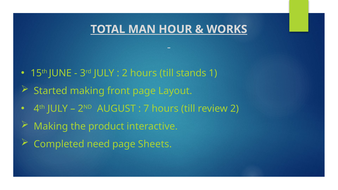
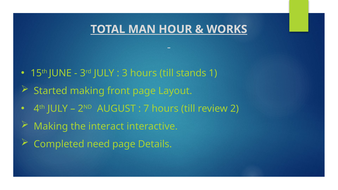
2 at (125, 73): 2 -> 3
product: product -> interact
Sheets: Sheets -> Details
